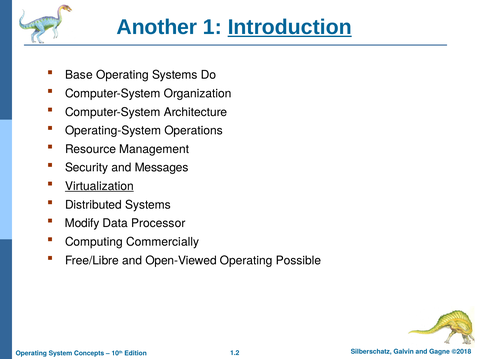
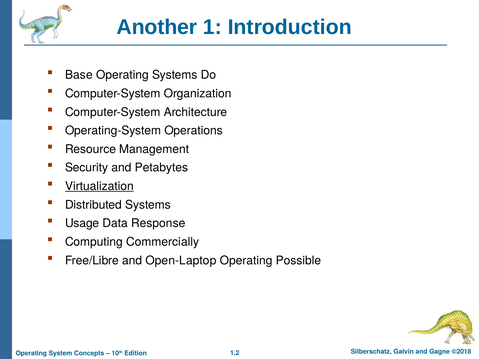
Introduction underline: present -> none
Messages: Messages -> Petabytes
Modify: Modify -> Usage
Processor: Processor -> Response
Open-Viewed: Open-Viewed -> Open-Laptop
